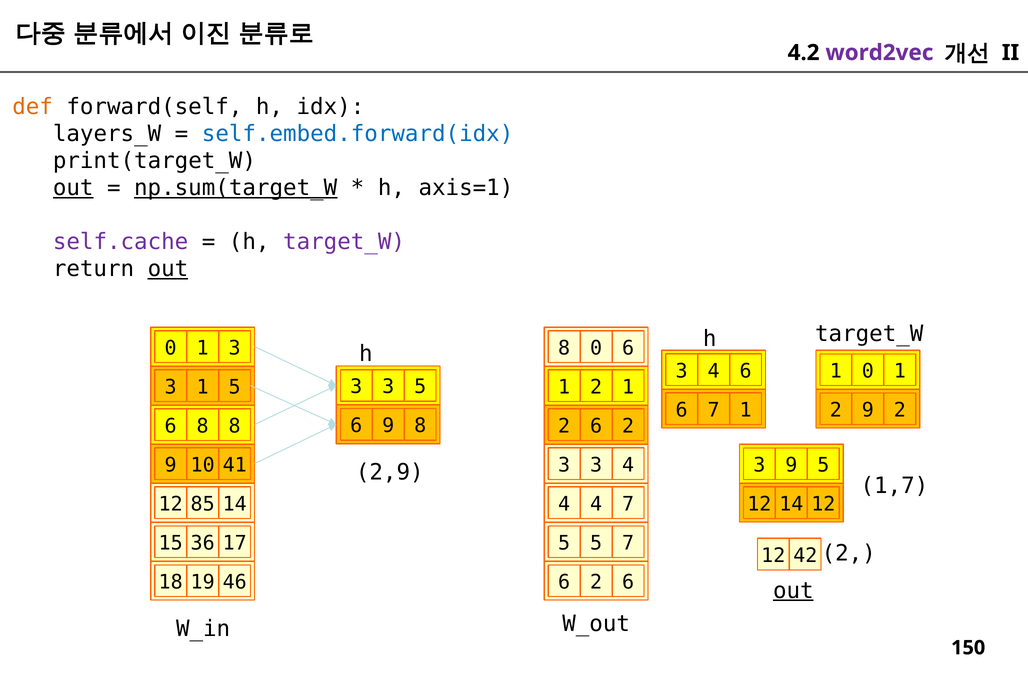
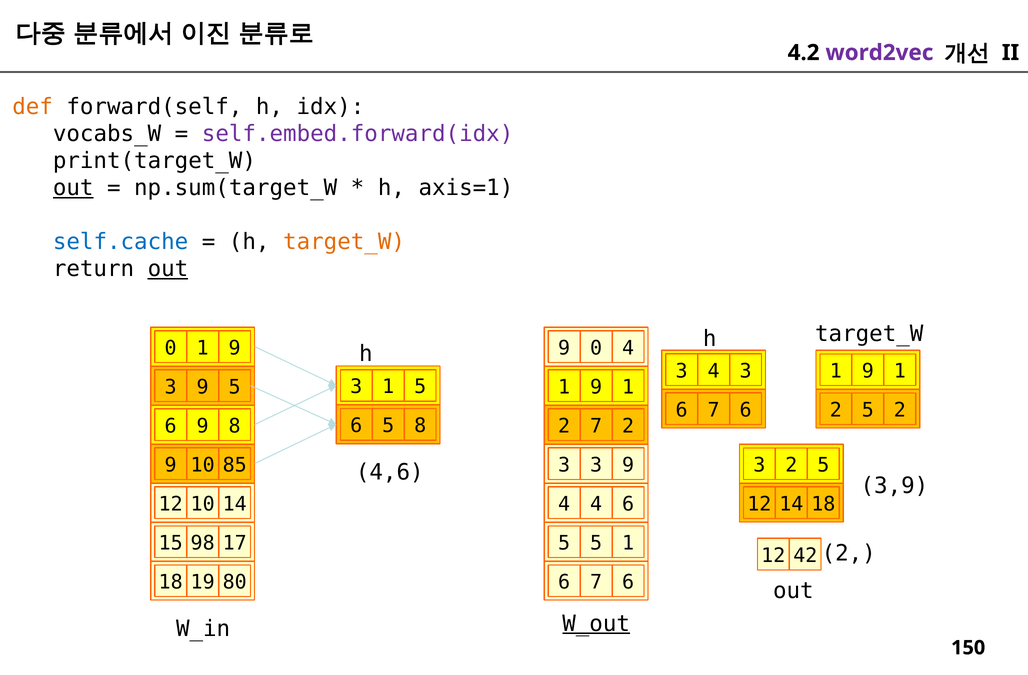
layers_W: layers_W -> vocabs_W
self.embed.forward(idx colour: blue -> purple
np.sum(target_W underline: present -> none
self.cache colour: purple -> blue
target_W at (344, 242) colour: purple -> orange
0 1 3: 3 -> 9
h 8: 8 -> 9
0 6: 6 -> 4
4 6: 6 -> 3
0 at (868, 371): 0 -> 9
1 at (203, 387): 1 -> 9
3 at (388, 387): 3 -> 1
2 at (596, 387): 2 -> 9
1 at (746, 410): 1 -> 6
9 at (868, 410): 9 -> 5
9 at (388, 426): 9 -> 5
6 8: 8 -> 9
6 at (596, 426): 6 -> 7
41: 41 -> 85
3 3 4: 4 -> 9
3 9: 9 -> 2
2,9: 2,9 -> 4,6
1,7: 1,7 -> 3,9
12 85: 85 -> 10
4 7: 7 -> 6
14 12: 12 -> 18
36: 36 -> 98
5 7: 7 -> 1
46: 46 -> 80
2 at (596, 582): 2 -> 7
out at (793, 591) underline: present -> none
W_out underline: none -> present
